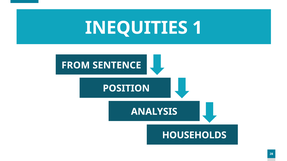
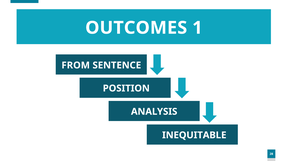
INEQUITIES: INEQUITIES -> OUTCOMES
HOUSEHOLDS: HOUSEHOLDS -> INEQUITABLE
